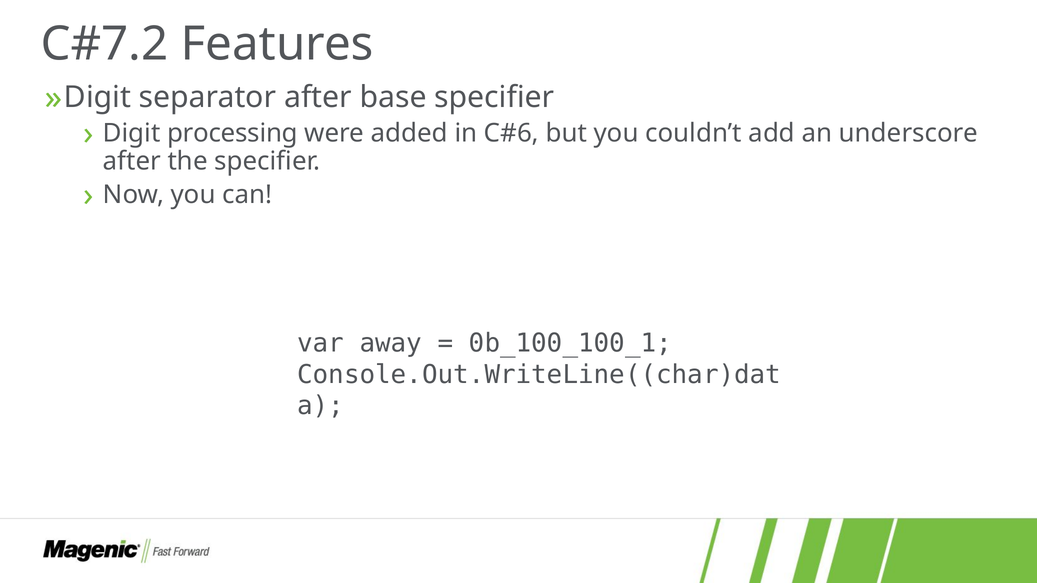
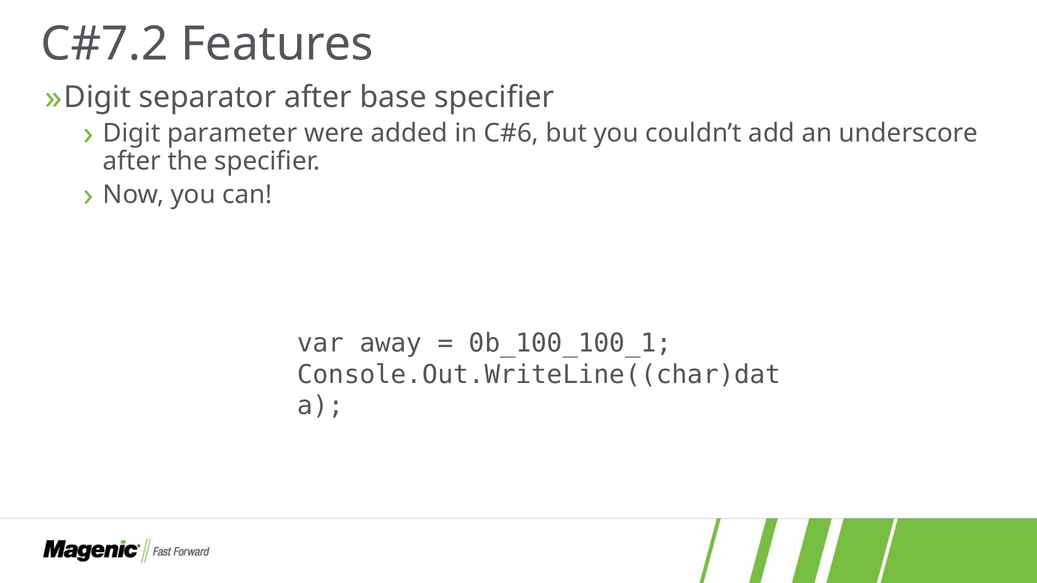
processing: processing -> parameter
